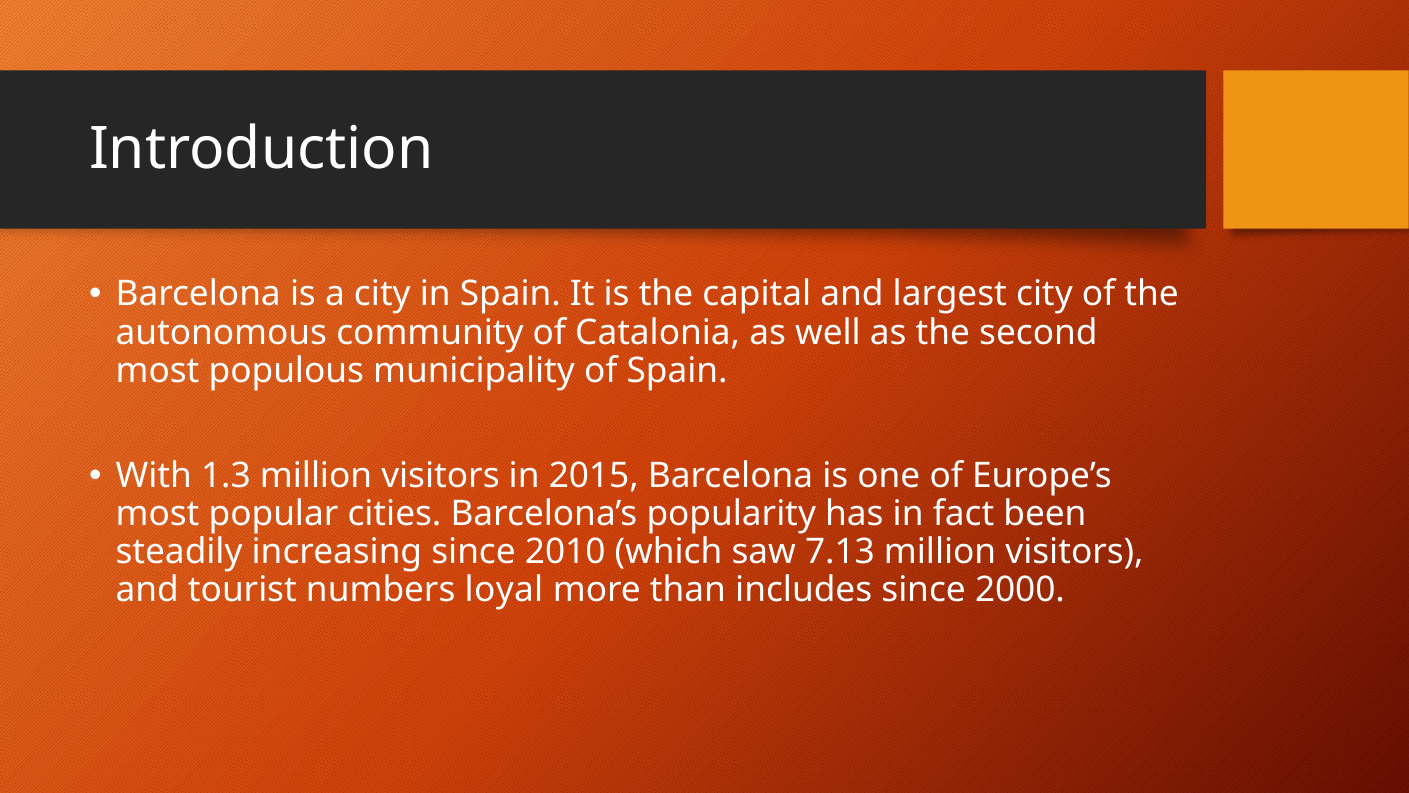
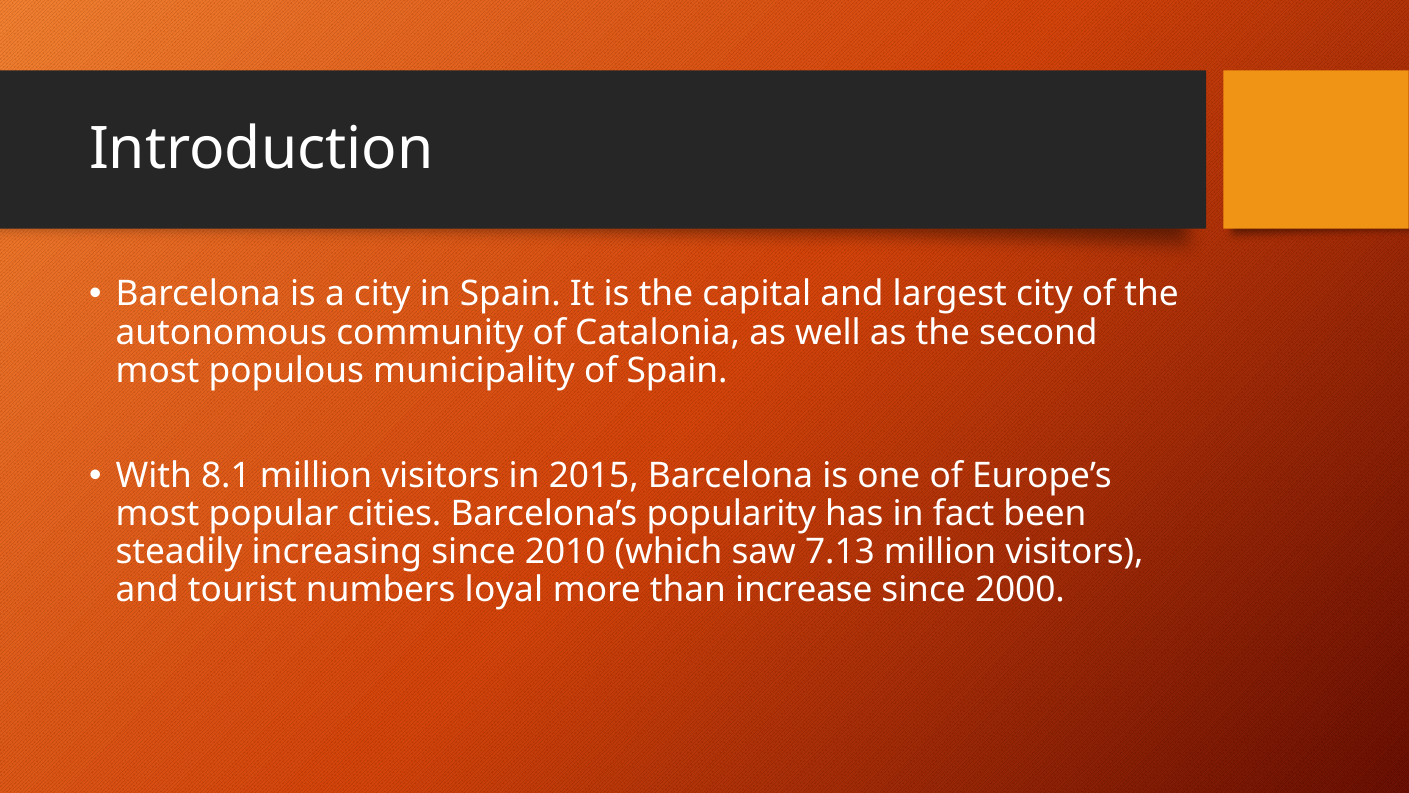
1.3: 1.3 -> 8.1
includes: includes -> increase
